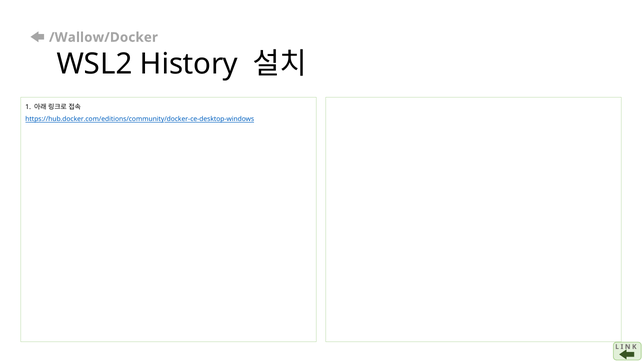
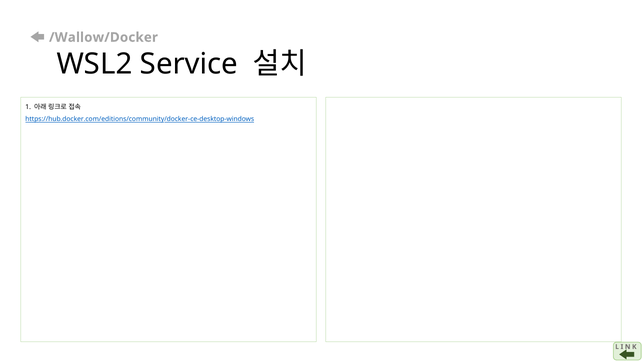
History: History -> Service
